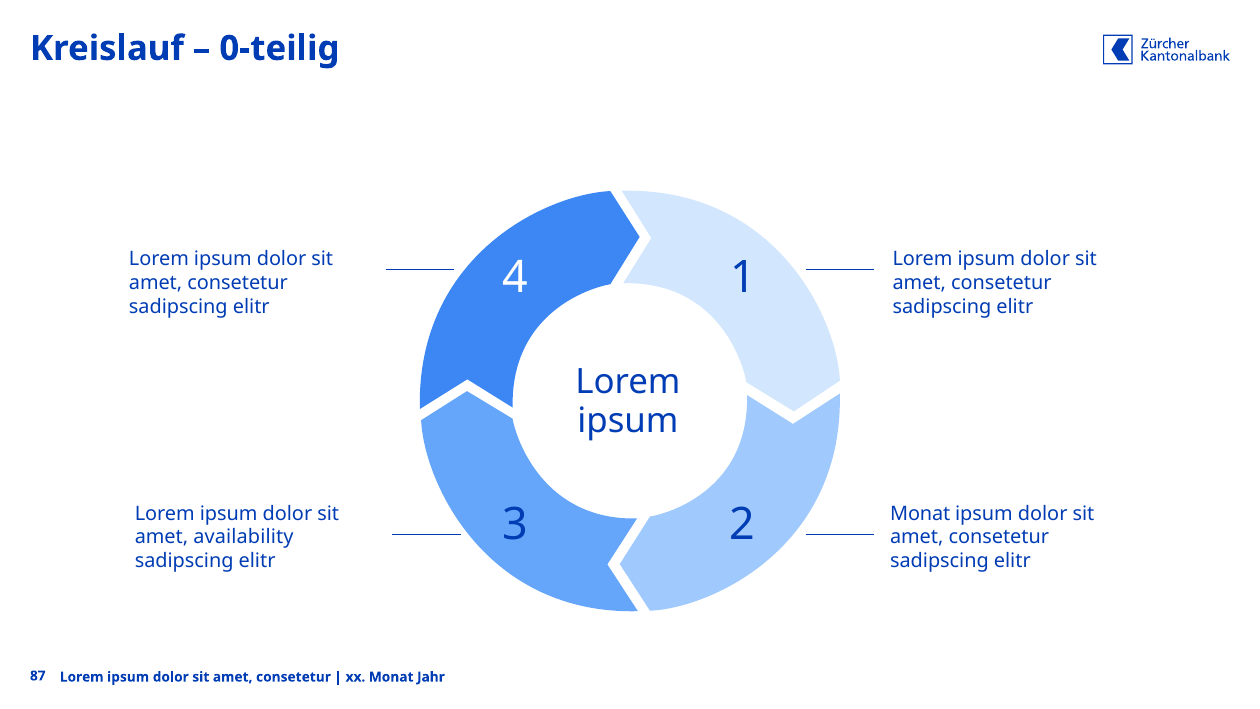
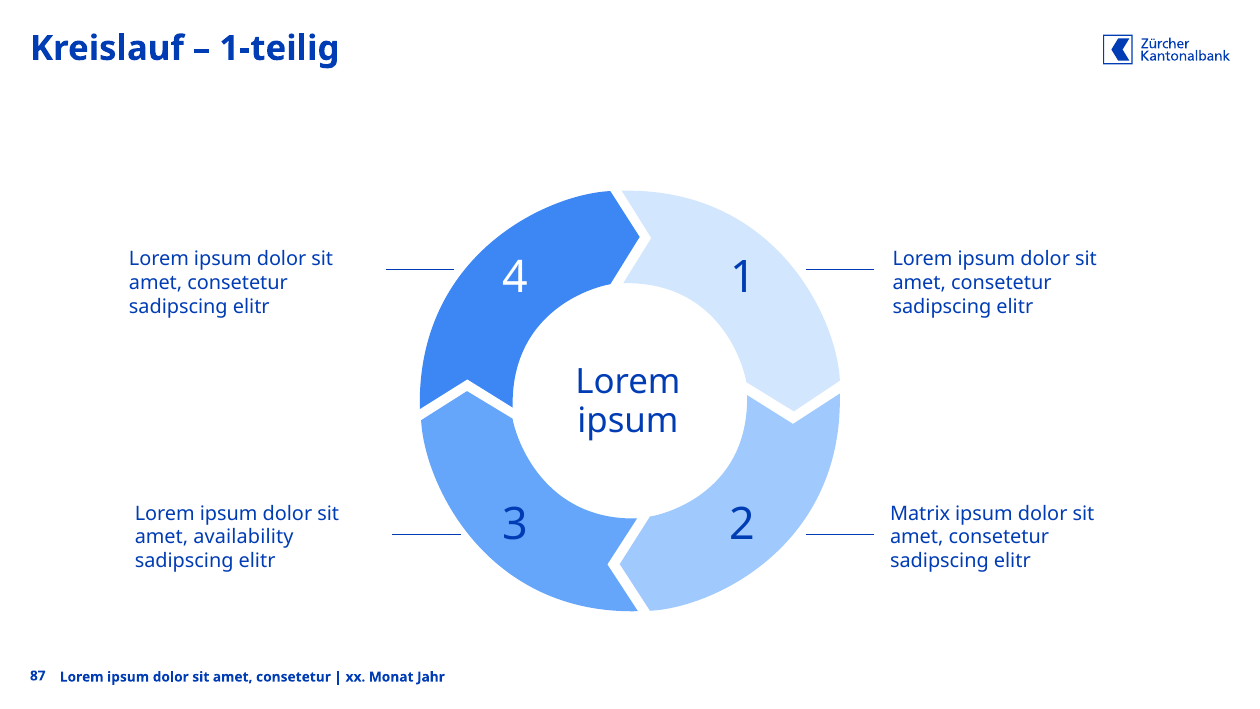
0-teilig: 0-teilig -> 1-teilig
Monat at (920, 513): Monat -> Matrix
